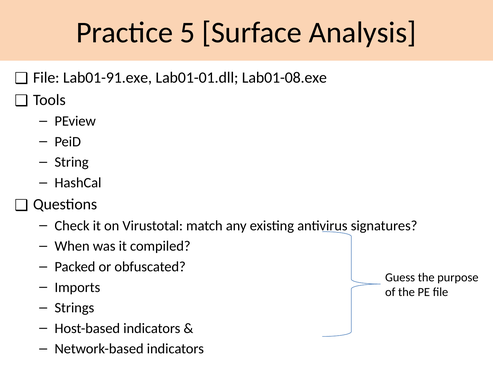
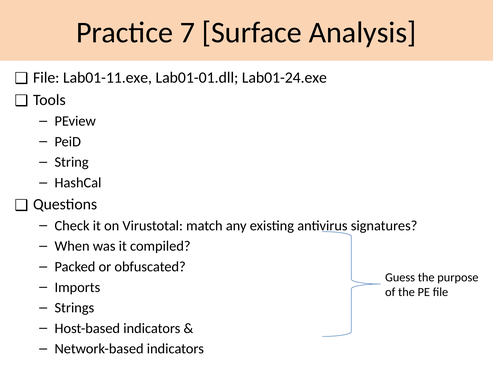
5: 5 -> 7
Lab01-91.exe: Lab01-91.exe -> Lab01-11.exe
Lab01-08.exe: Lab01-08.exe -> Lab01-24.exe
